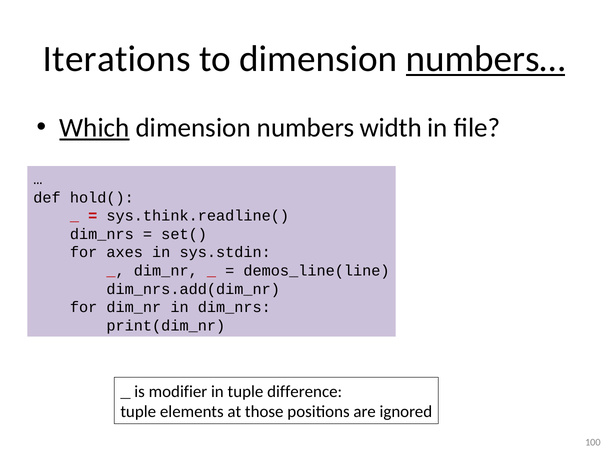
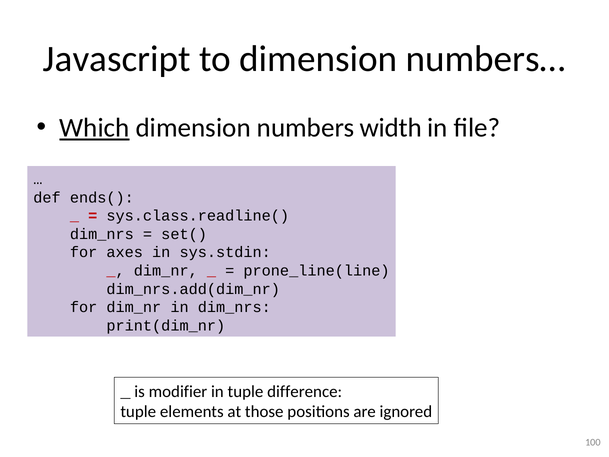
Iterations: Iterations -> Javascript
numbers… underline: present -> none
hold(: hold( -> ends(
sys.think.readline(: sys.think.readline( -> sys.class.readline(
demos_line(line: demos_line(line -> prone_line(line
